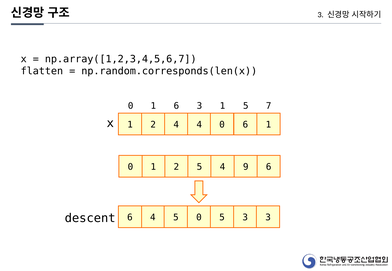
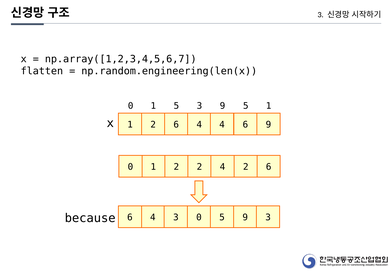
np.random.corresponds(len(x: np.random.corresponds(len(x -> np.random.engineering(len(x
1 6: 6 -> 5
3 1: 1 -> 9
5 7: 7 -> 1
1 2 4: 4 -> 6
4 0: 0 -> 4
6 1: 1 -> 9
2 5: 5 -> 2
4 9: 9 -> 2
descent: descent -> because
4 5: 5 -> 3
5 3: 3 -> 9
